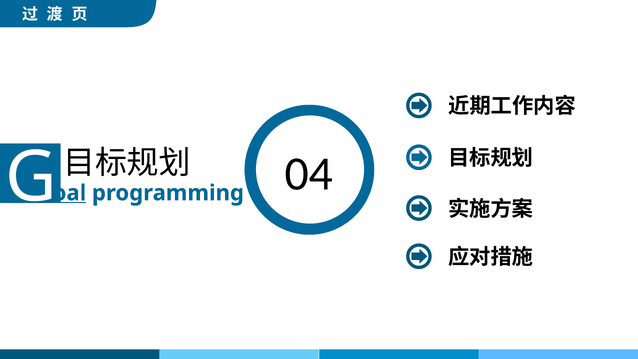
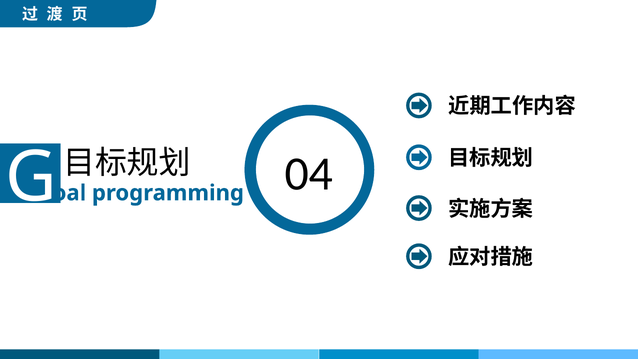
oal underline: present -> none
